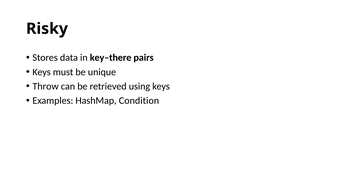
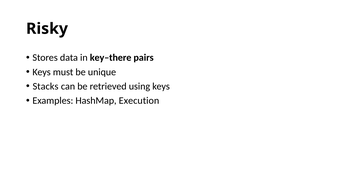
Throw: Throw -> Stacks
Condition: Condition -> Execution
